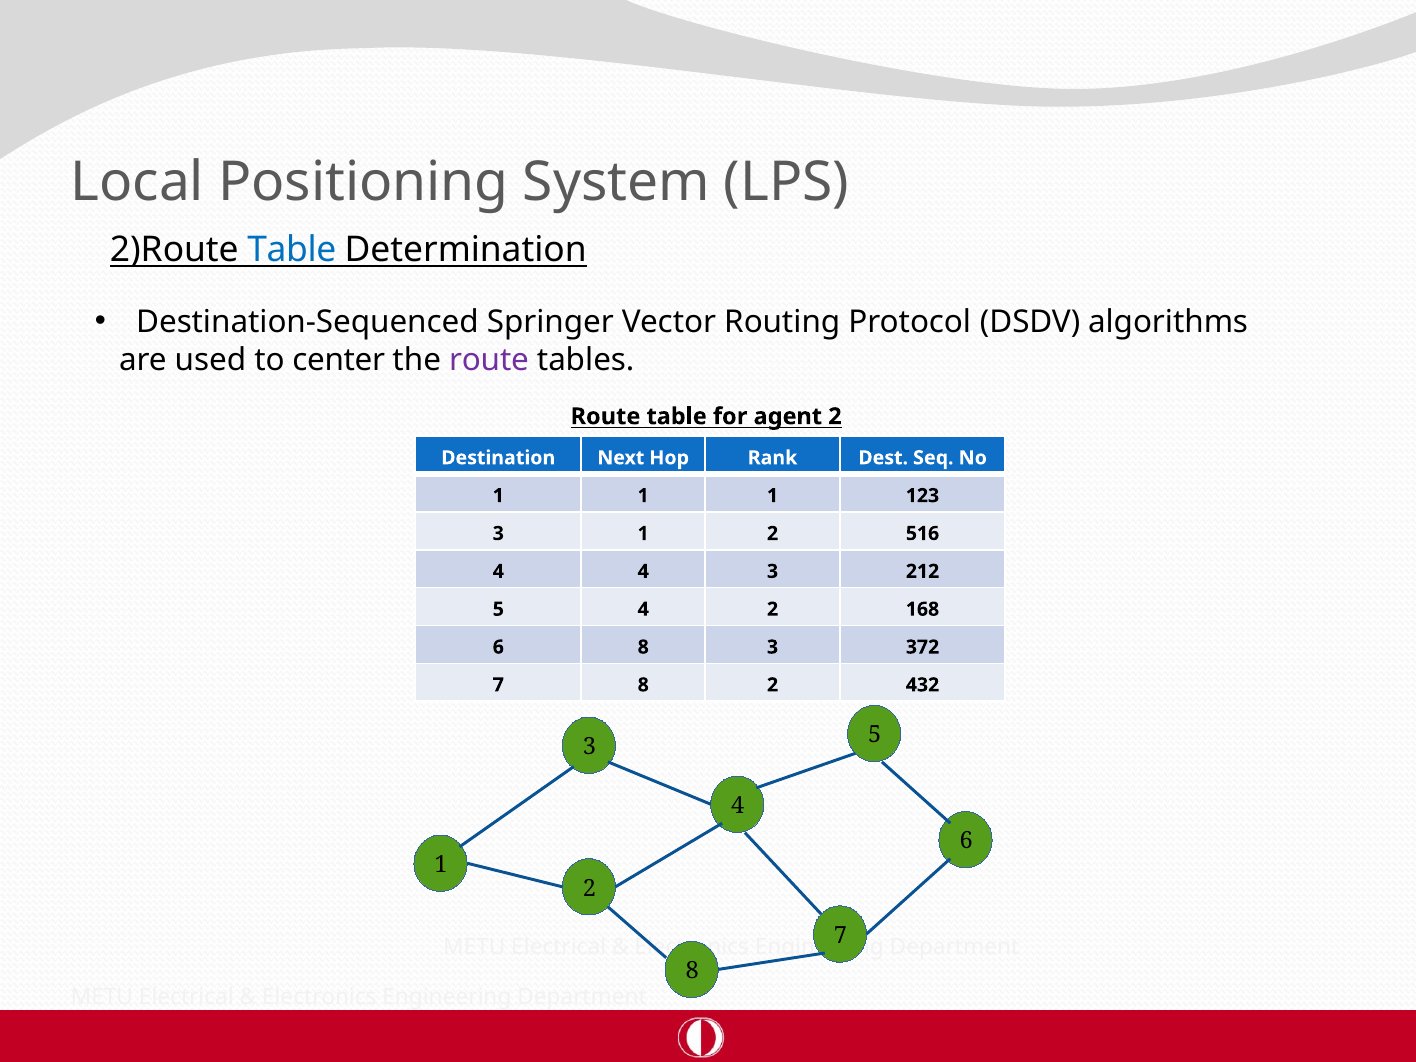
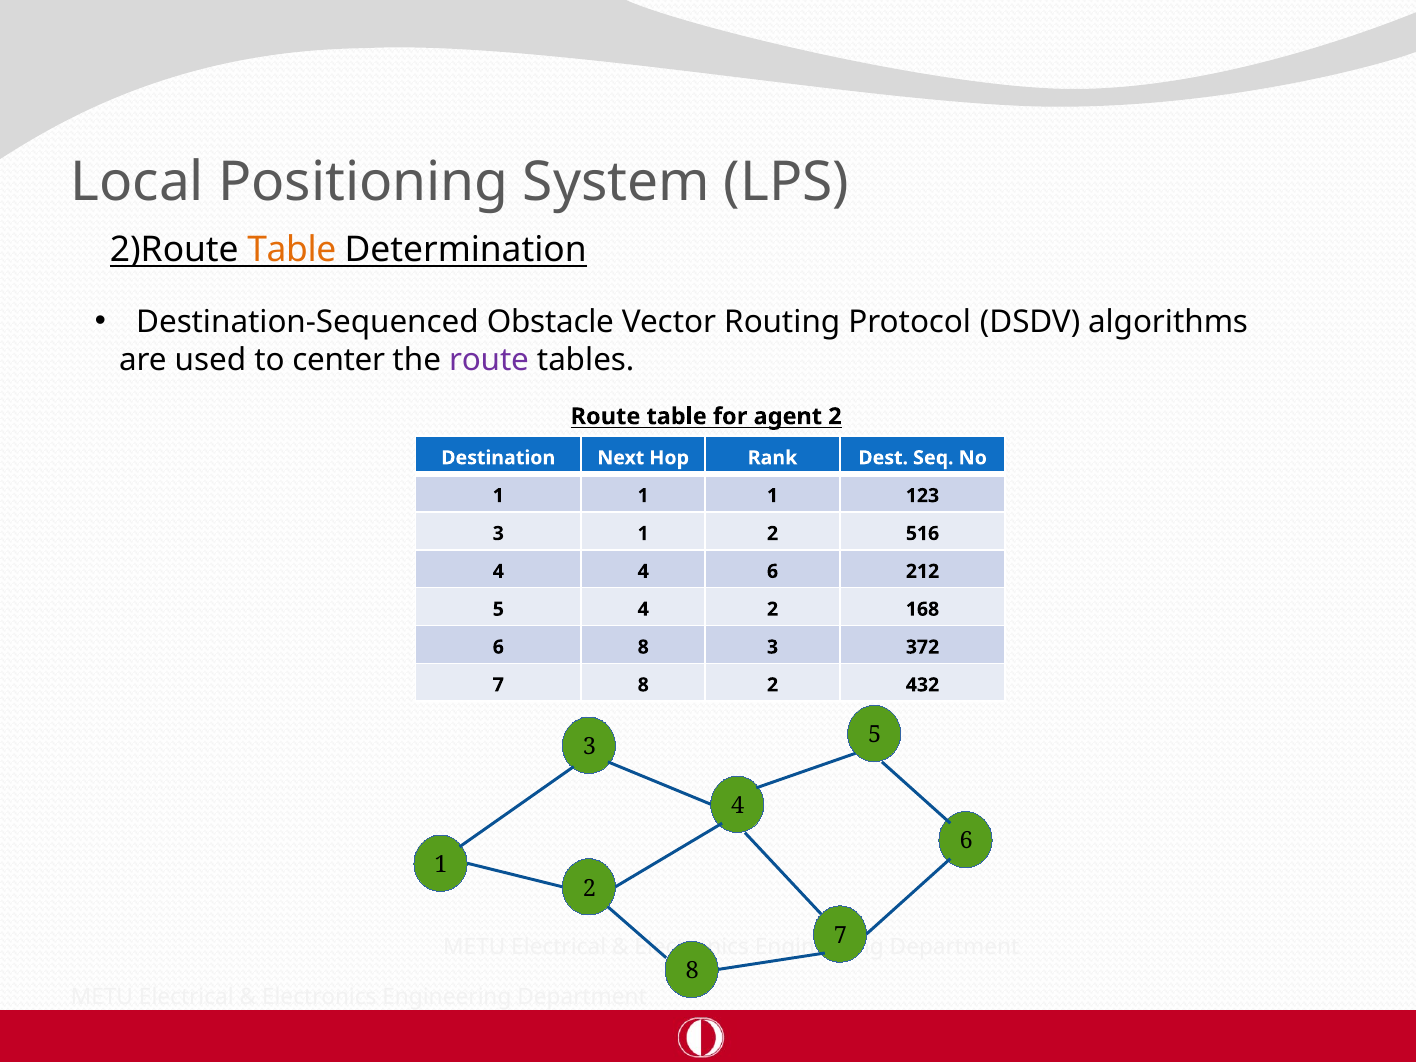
Table at (292, 250) colour: blue -> orange
Springer: Springer -> Obstacle
4 4 3: 3 -> 6
